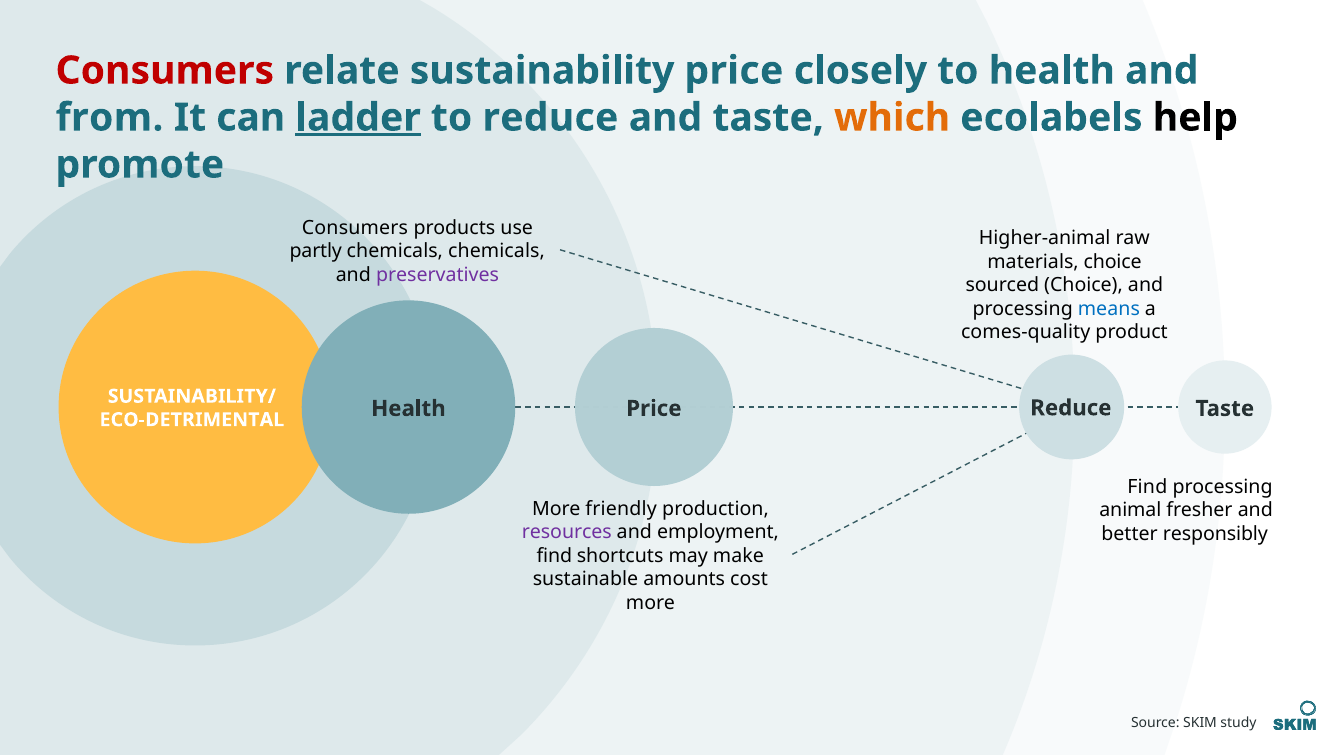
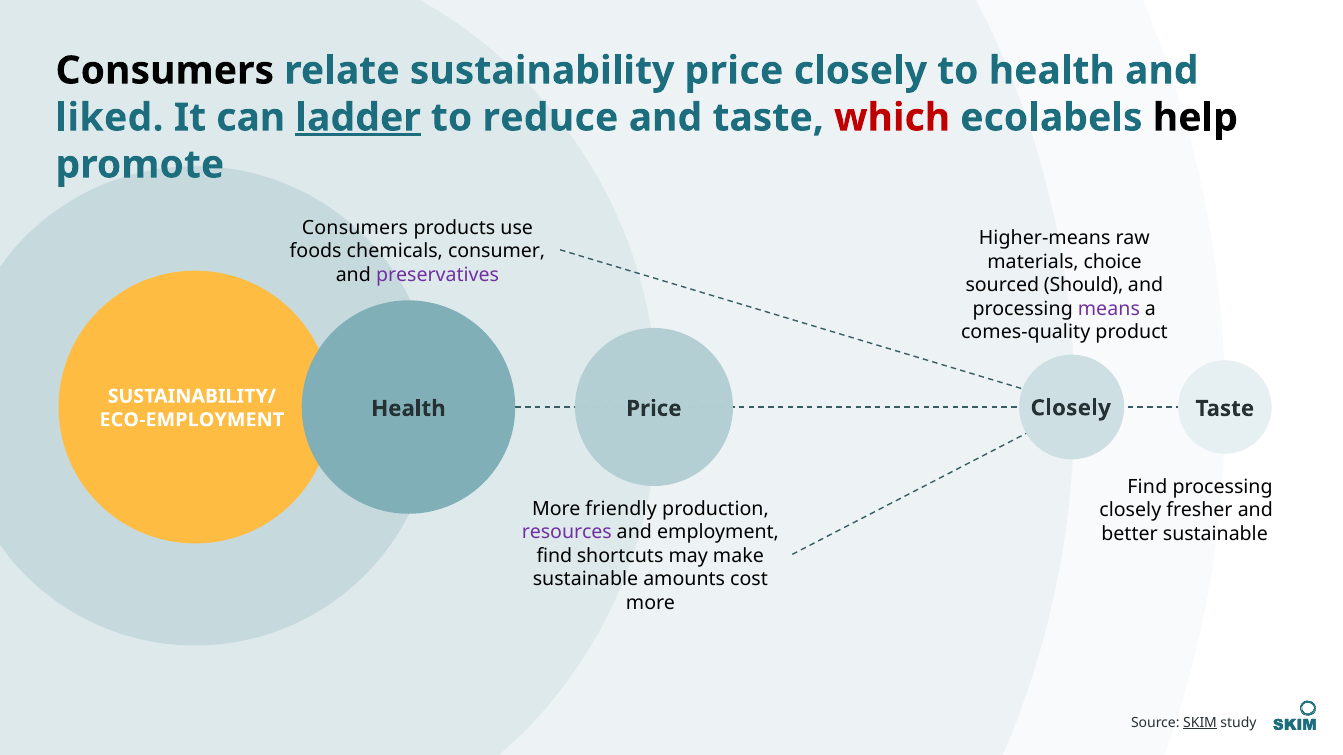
Consumers at (165, 71) colour: red -> black
from: from -> liked
which colour: orange -> red
Higher-animal: Higher-animal -> Higher-means
partly: partly -> foods
chemicals chemicals: chemicals -> consumer
sourced Choice: Choice -> Should
means colour: blue -> purple
ECO-DETRIMENTAL: ECO-DETRIMENTAL -> ECO-EMPLOYMENT
Health Price Reduce: Reduce -> Closely
animal at (1130, 510): animal -> closely
better responsibly: responsibly -> sustainable
SKIM underline: none -> present
